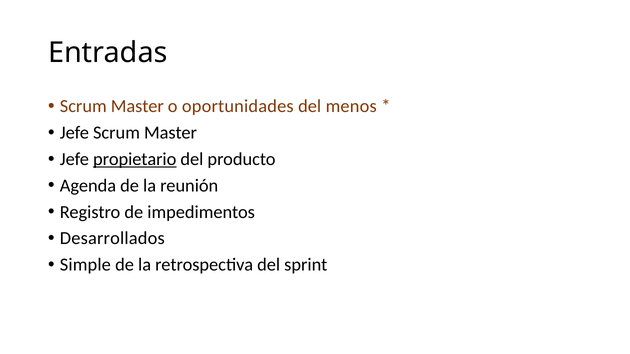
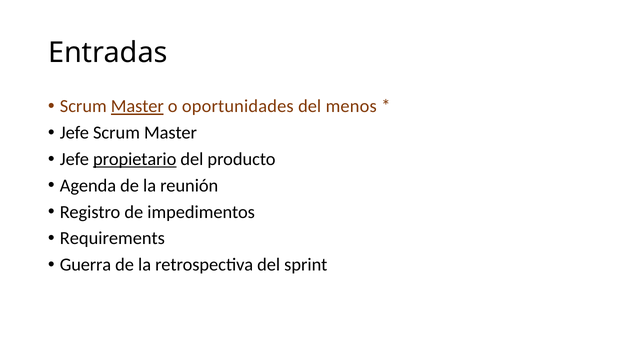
Master at (137, 107) underline: none -> present
Desarrollados: Desarrollados -> Requirements
Simple: Simple -> Guerra
